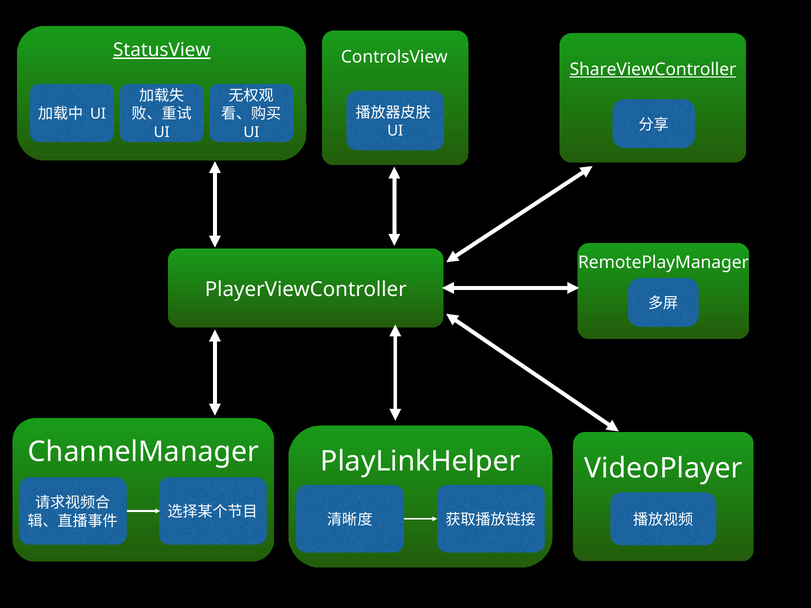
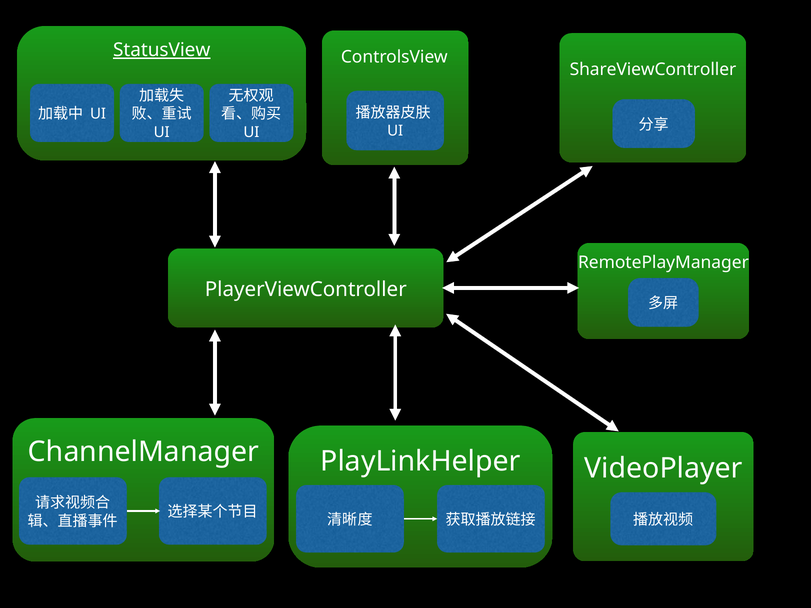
ShareViewController underline: present -> none
